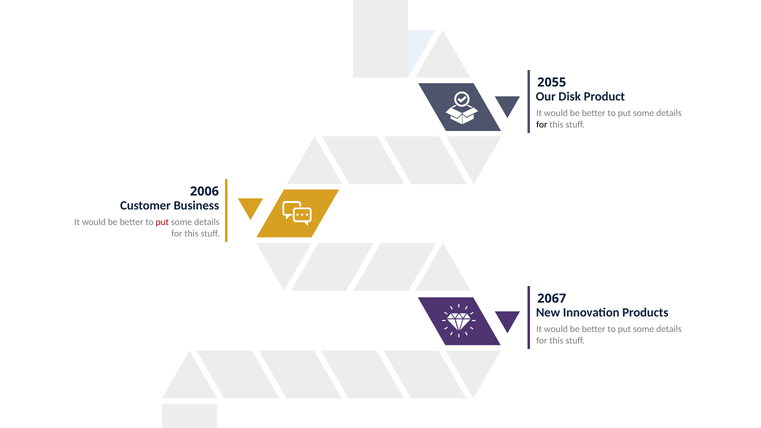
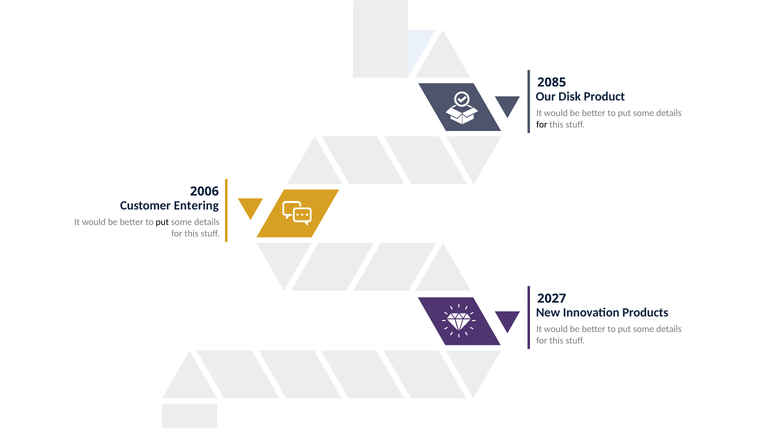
2055: 2055 -> 2085
Business: Business -> Entering
put at (162, 222) colour: red -> black
2067: 2067 -> 2027
